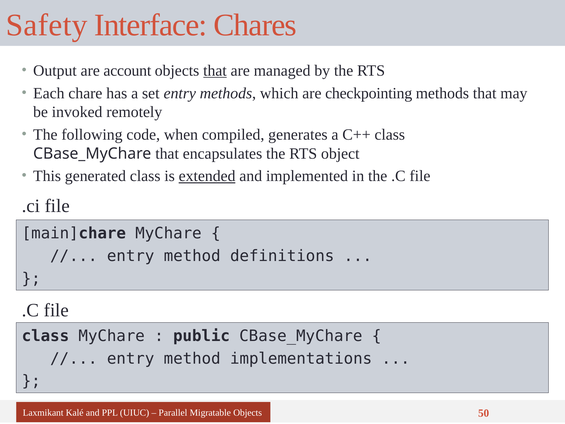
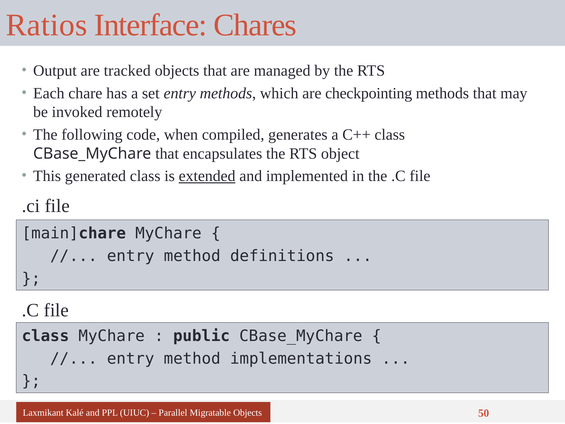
Safety: Safety -> Ratios
account: account -> tracked
that at (215, 71) underline: present -> none
